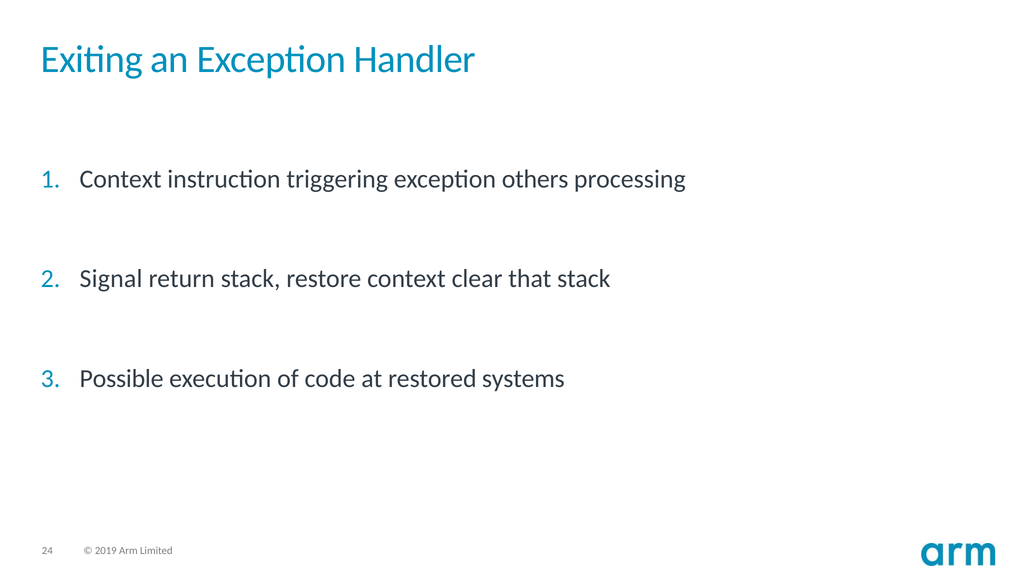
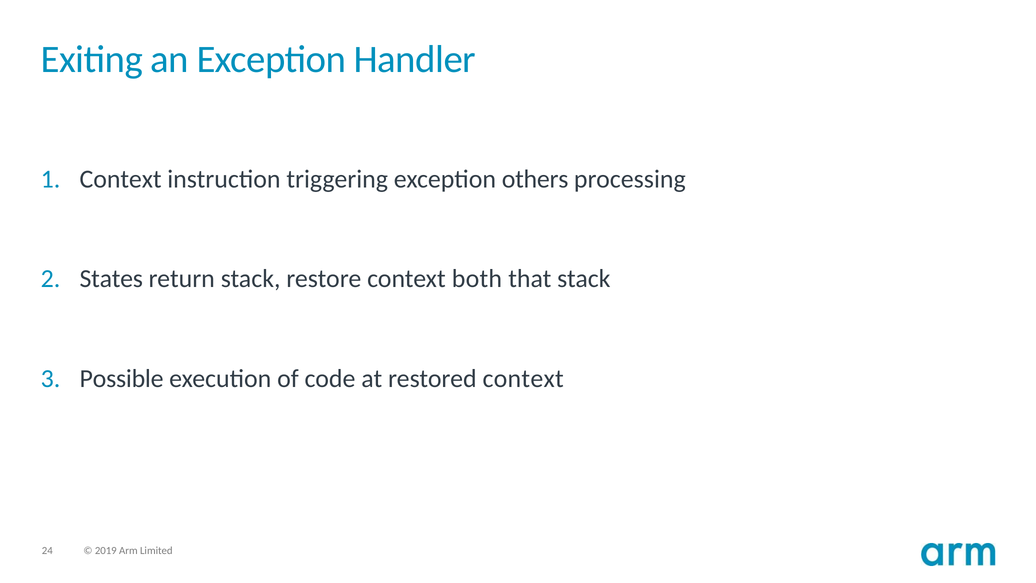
Signal: Signal -> States
clear: clear -> both
restored systems: systems -> context
